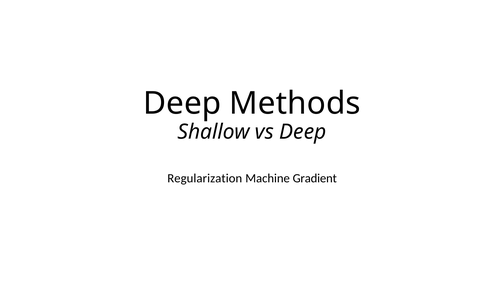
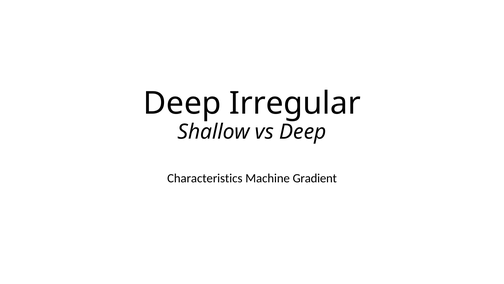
Methods: Methods -> Irregular
Regularization: Regularization -> Characteristics
